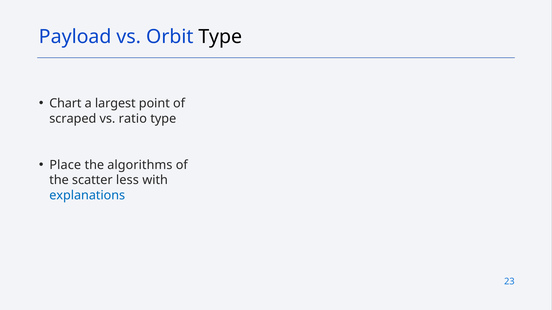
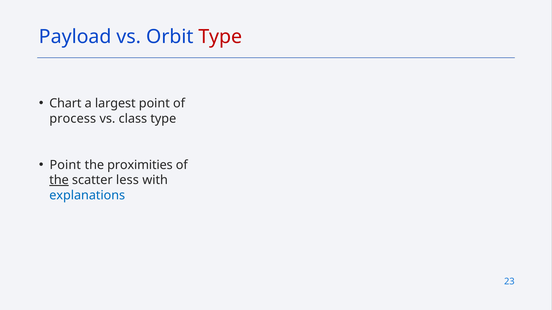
Type at (220, 37) colour: black -> red
scraped: scraped -> process
ratio: ratio -> class
Place at (65, 165): Place -> Point
algorithms: algorithms -> proximities
the at (59, 180) underline: none -> present
